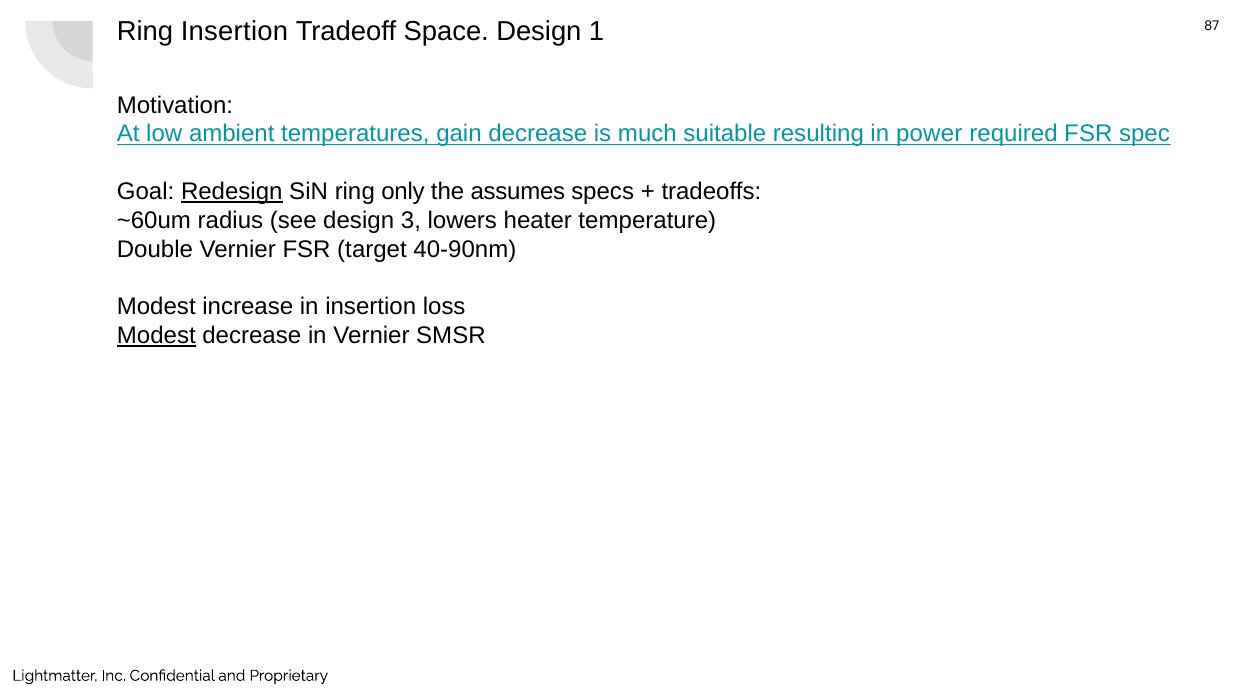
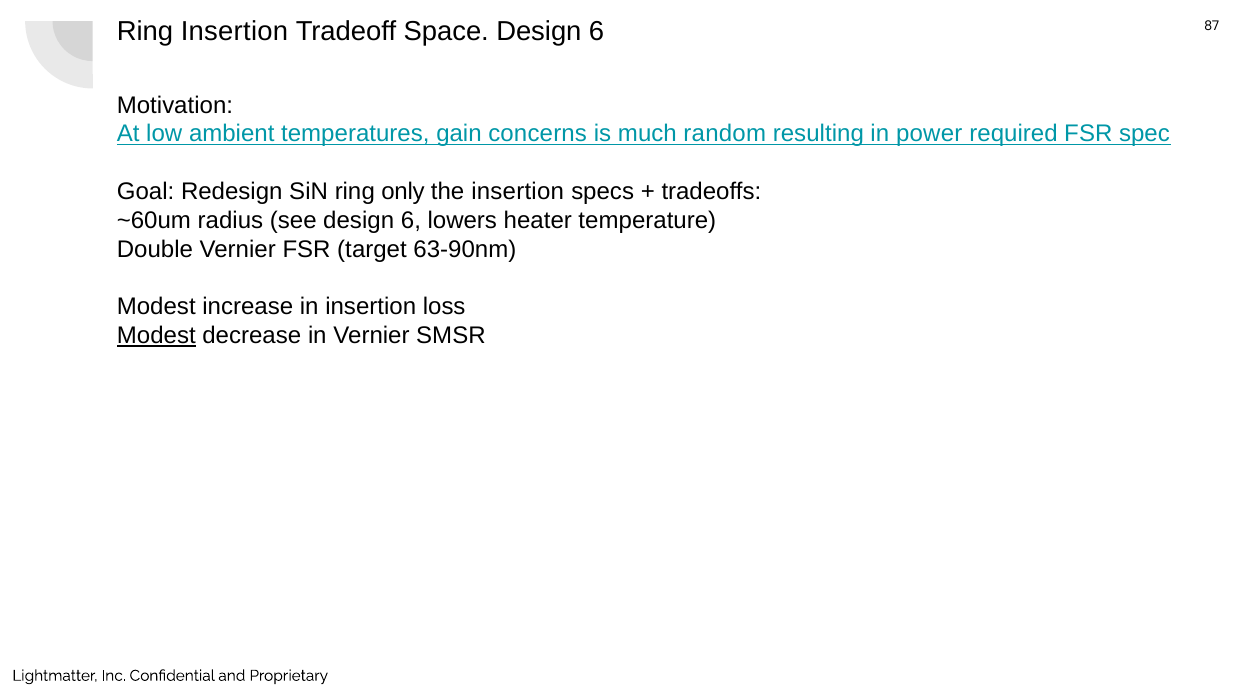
Space Design 1: 1 -> 6
gain decrease: decrease -> concerns
suitable: suitable -> random
Redesign underline: present -> none
the assumes: assumes -> insertion
see design 3: 3 -> 6
40-90nm: 40-90nm -> 63-90nm
